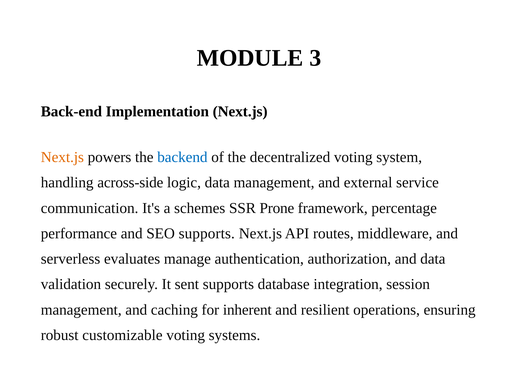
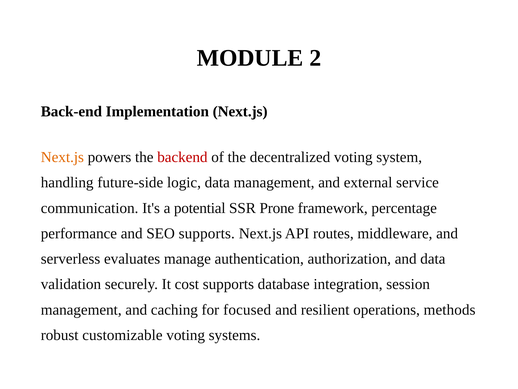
3: 3 -> 2
backend colour: blue -> red
across-side: across-side -> future-side
schemes: schemes -> potential
sent: sent -> cost
inherent: inherent -> focused
ensuring: ensuring -> methods
